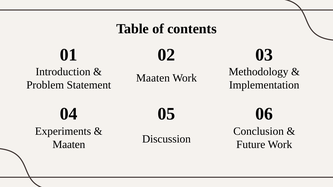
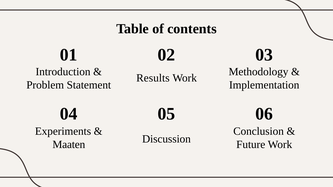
Maaten at (153, 78): Maaten -> Results
